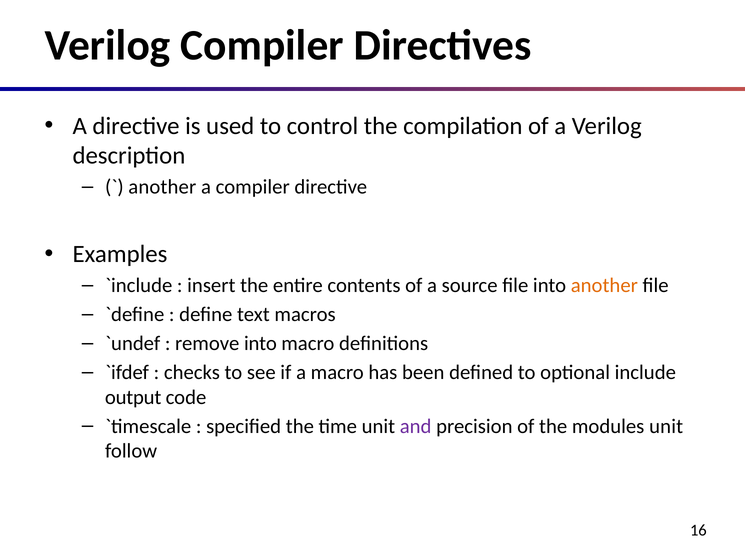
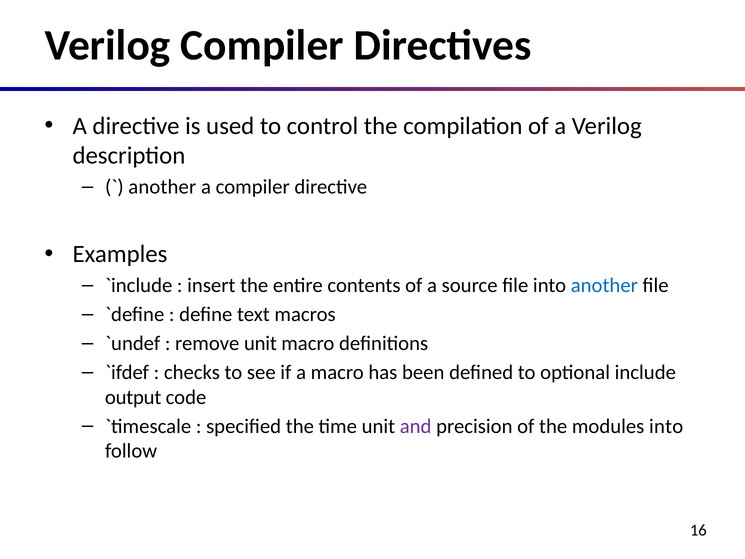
another at (604, 285) colour: orange -> blue
remove into: into -> unit
modules unit: unit -> into
